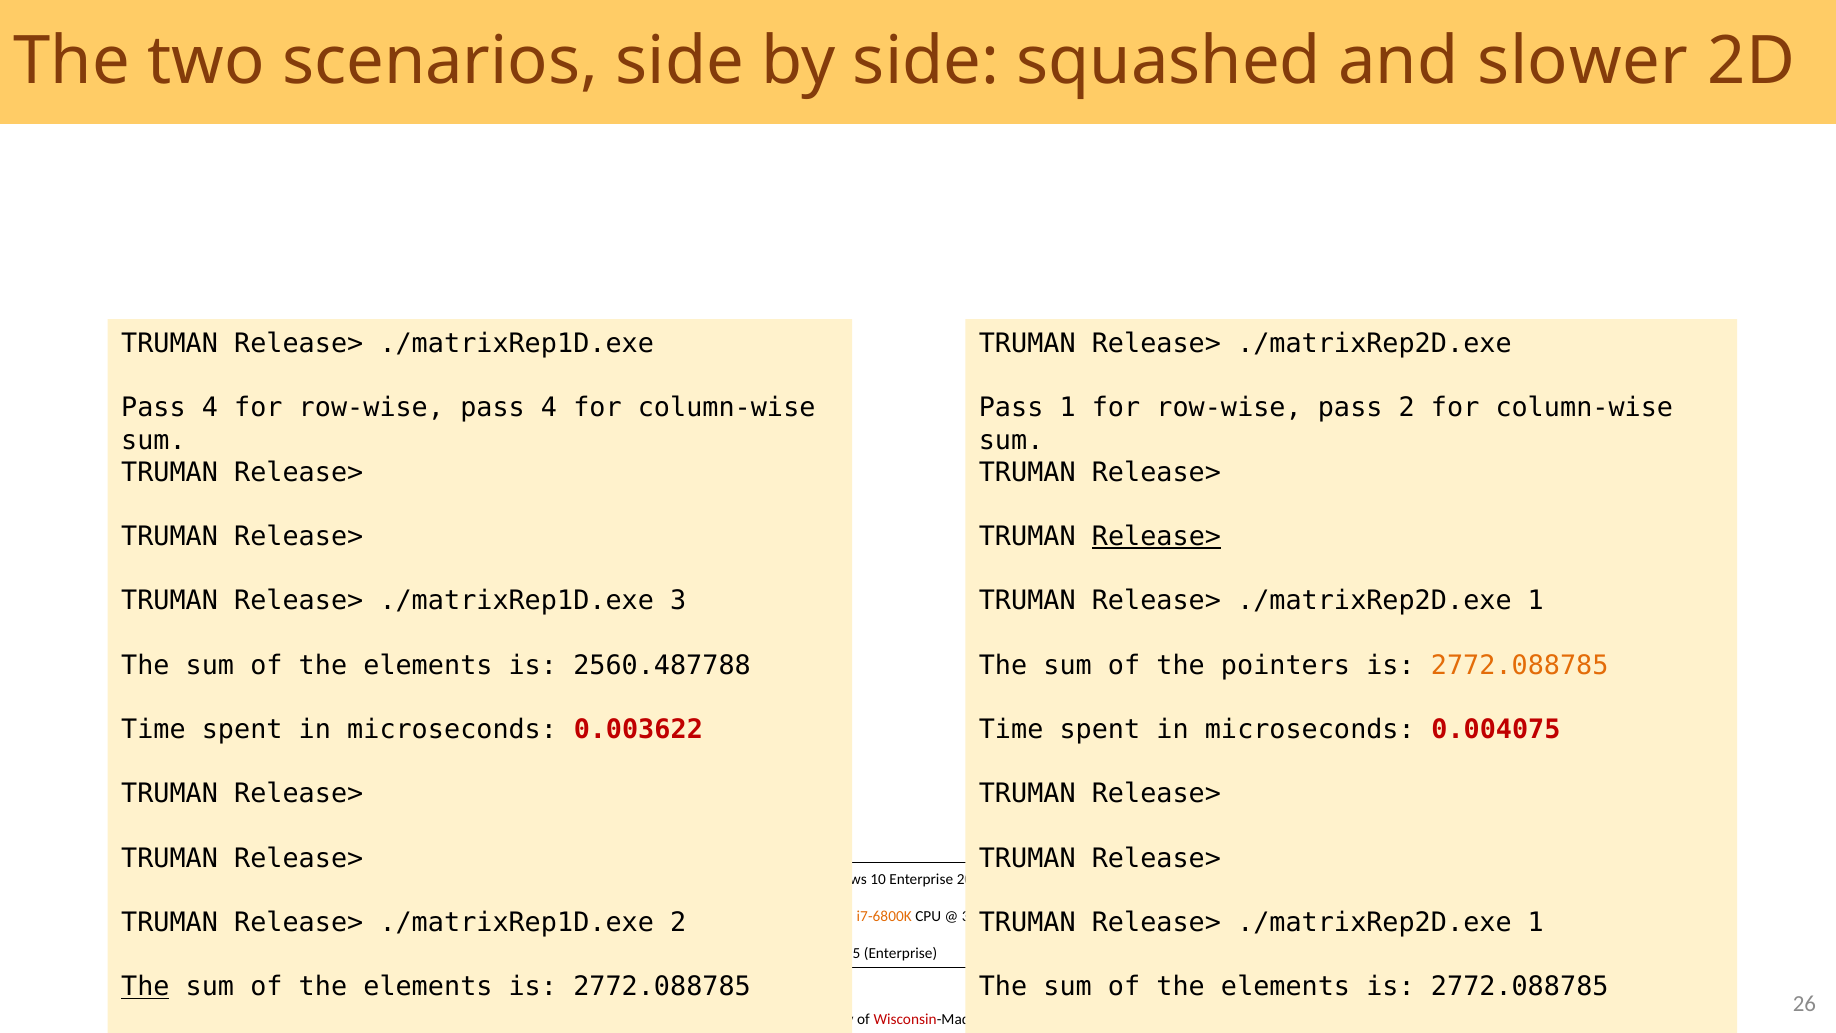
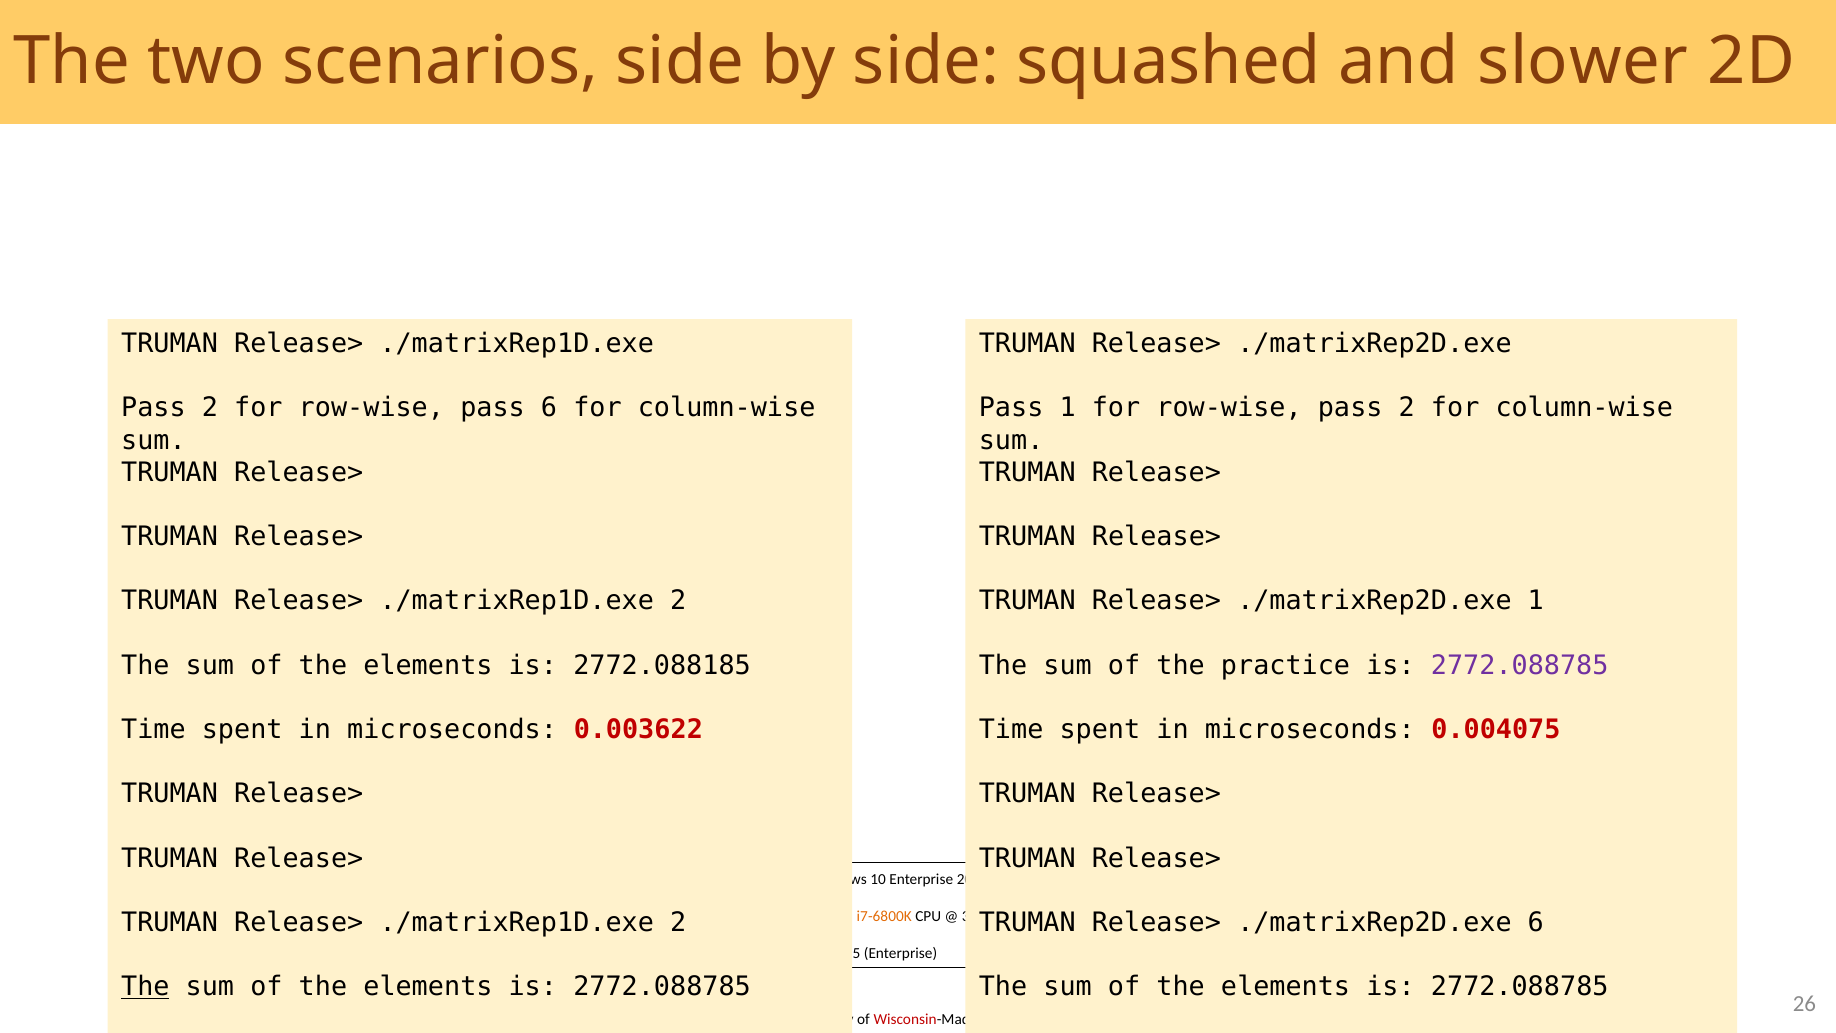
4 at (210, 408): 4 -> 2
row-wise pass 4: 4 -> 6
Release> at (1156, 537) underline: present -> none
3 at (678, 601): 3 -> 2
2560.487788: 2560.487788 -> 2772.088185
pointers: pointers -> practice
2772.088785 at (1520, 665) colour: orange -> purple
1 at (1536, 922): 1 -> 6
